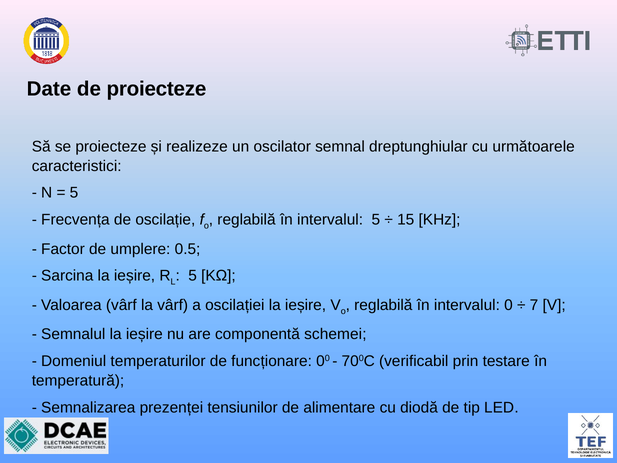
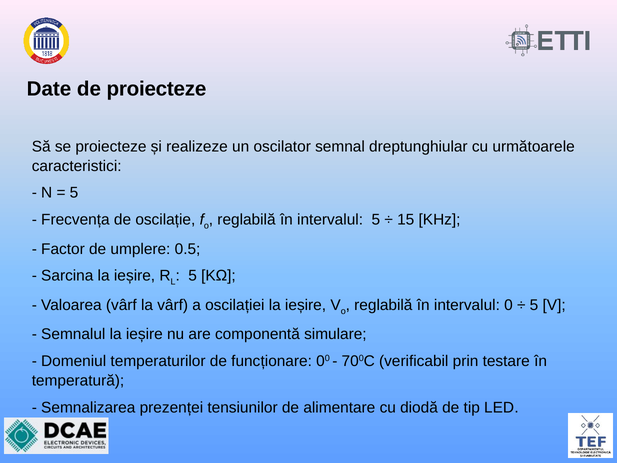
7 at (534, 305): 7 -> 5
schemei: schemei -> simulare
